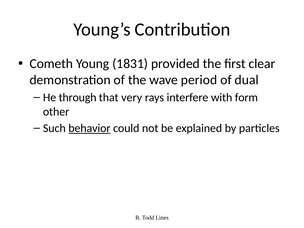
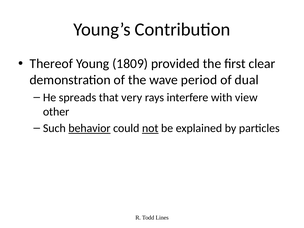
Cometh: Cometh -> Thereof
1831: 1831 -> 1809
through: through -> spreads
form: form -> view
not underline: none -> present
